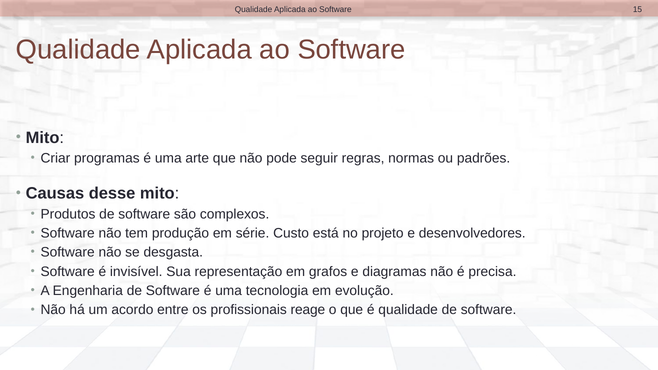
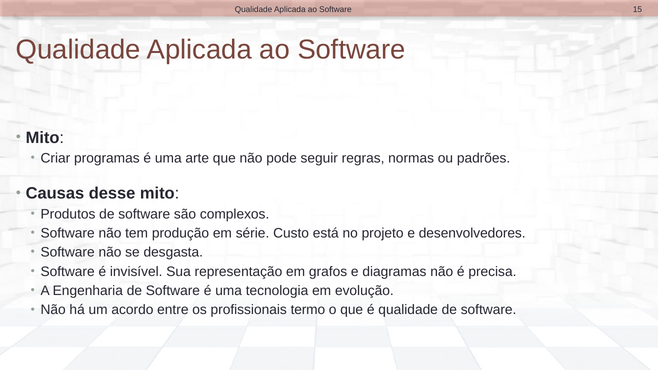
reage: reage -> termo
